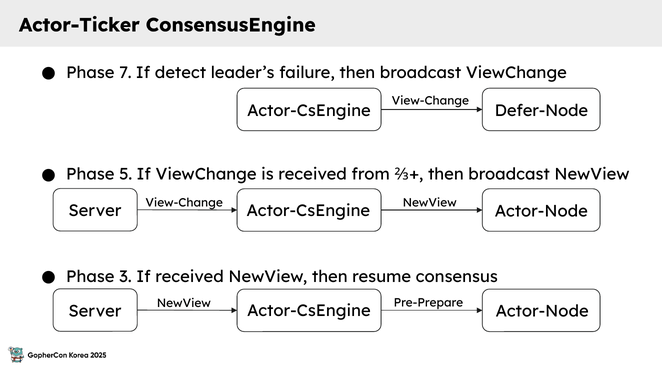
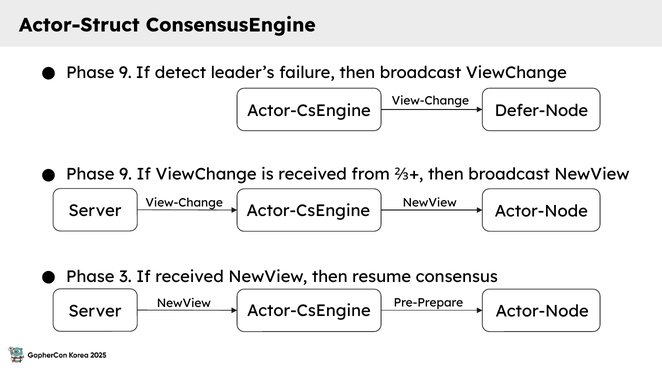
Actor-Ticker: Actor-Ticker -> Actor-Struct
7 at (125, 73): 7 -> 9
5 at (126, 175): 5 -> 9
